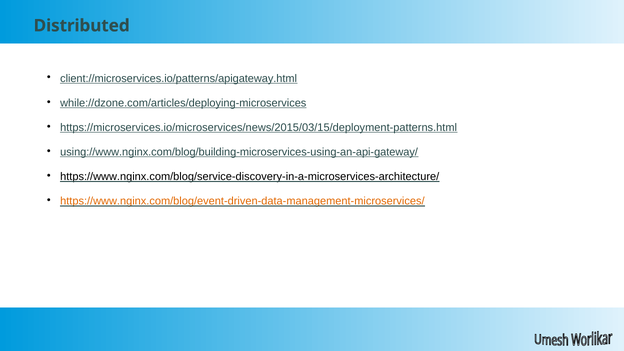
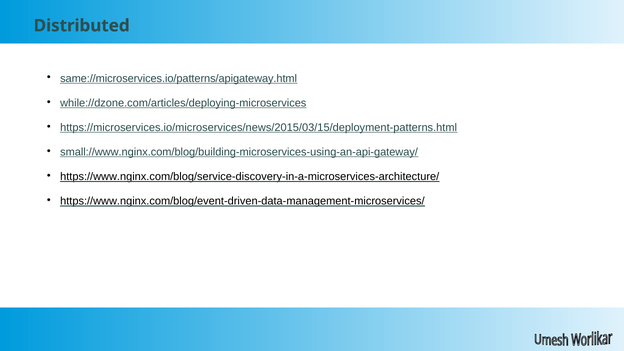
client://microservices.io/patterns/apigateway.html: client://microservices.io/patterns/apigateway.html -> same://microservices.io/patterns/apigateway.html
using://www.nginx.com/blog/building-microservices-using-an-api-gateway/: using://www.nginx.com/blog/building-microservices-using-an-api-gateway/ -> small://www.nginx.com/blog/building-microservices-using-an-api-gateway/
https://www.nginx.com/blog/event-driven-data-management-microservices/ colour: orange -> black
